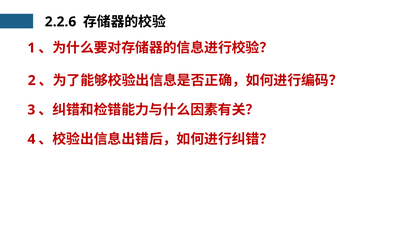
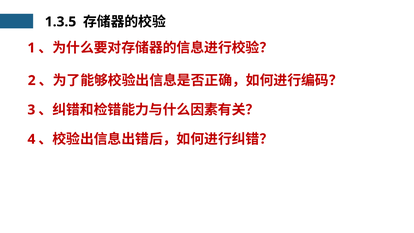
2.2.6: 2.2.6 -> 1.3.5
